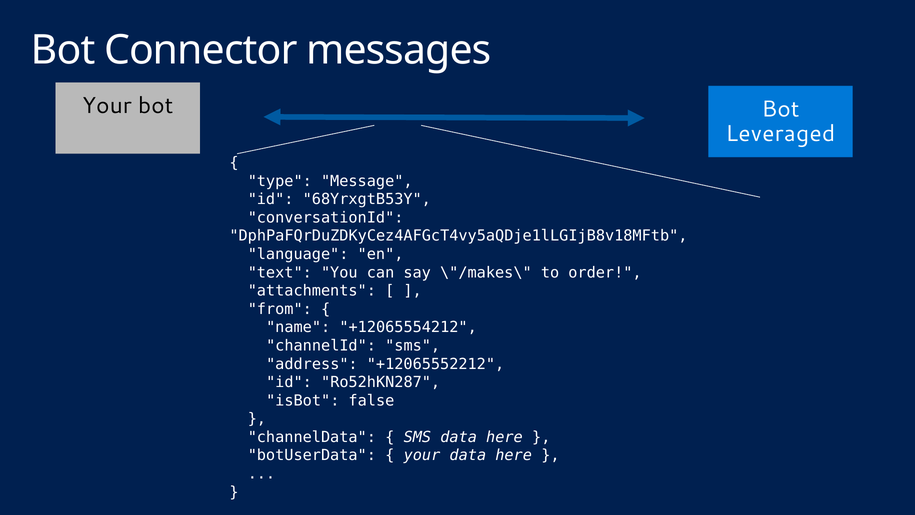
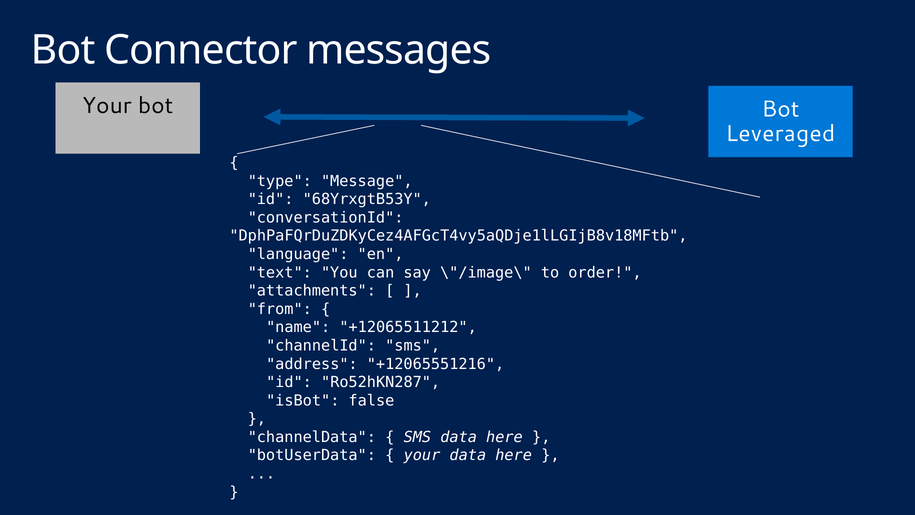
\"/makes\: \"/makes\ -> \"/image\
+12065554212: +12065554212 -> +12065511212
+12065552212: +12065552212 -> +12065551216
